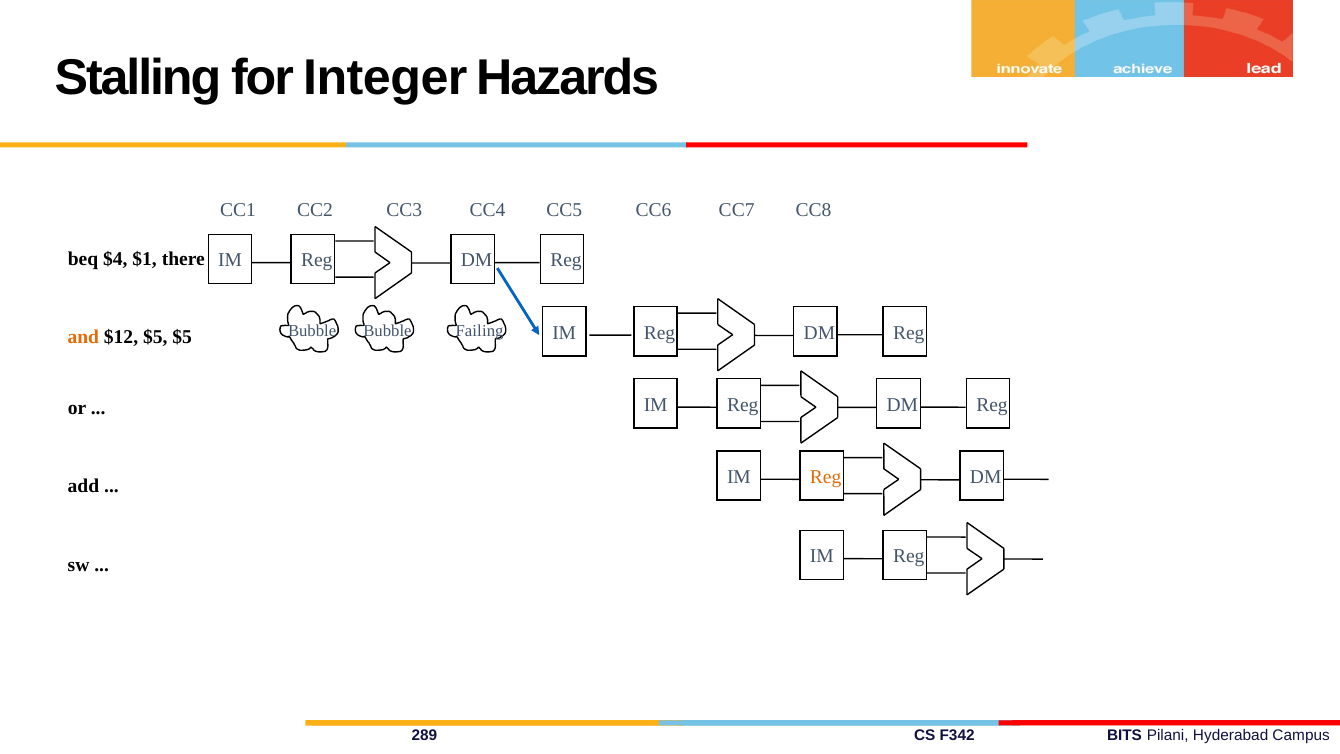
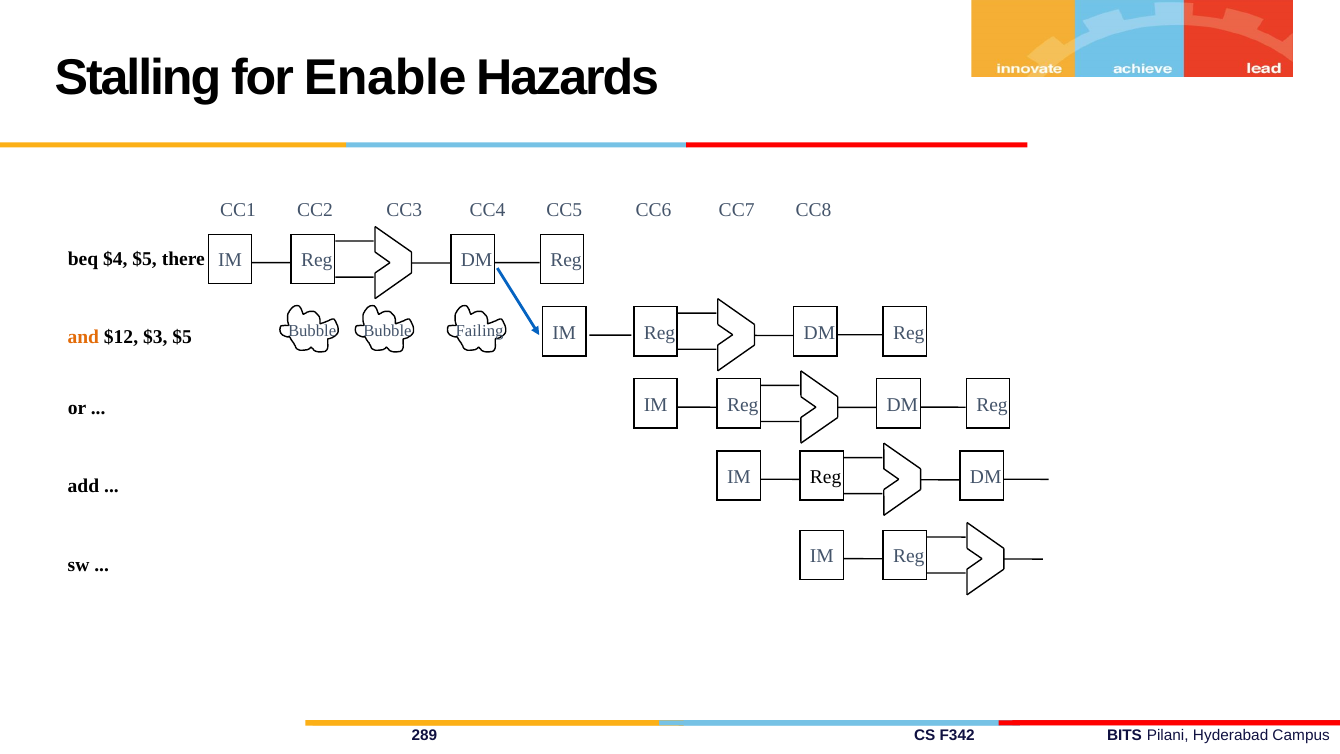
Integer: Integer -> Enable
$4 $1: $1 -> $5
$12 $5: $5 -> $3
Reg at (826, 477) colour: orange -> black
